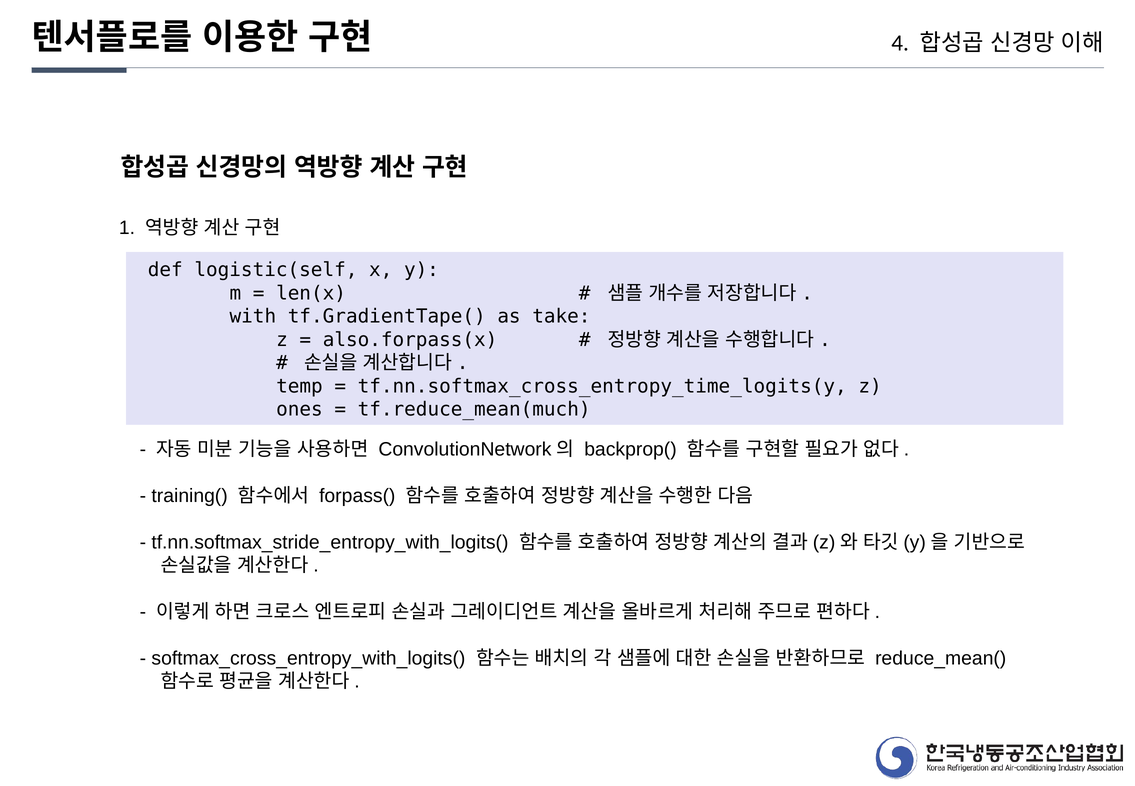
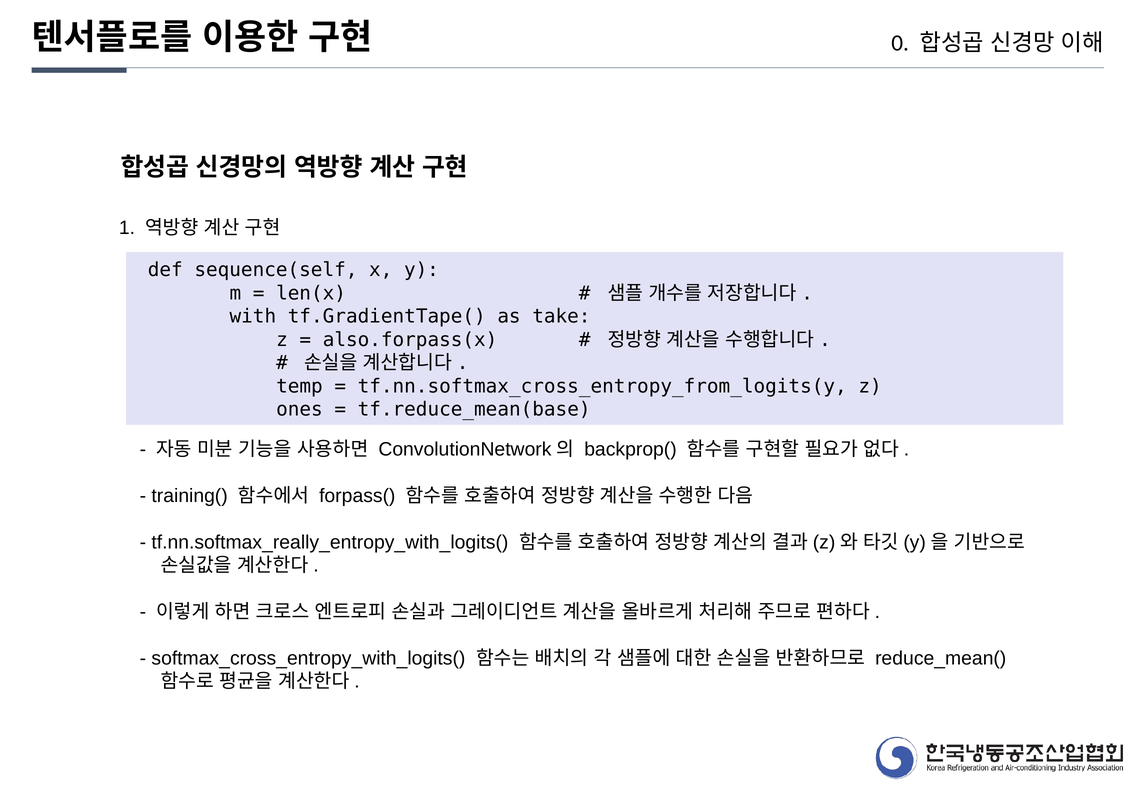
4: 4 -> 0
logistic(self: logistic(self -> sequence(self
tf.nn.softmax_cross_entropy_time_logits(y: tf.nn.softmax_cross_entropy_time_logits(y -> tf.nn.softmax_cross_entropy_from_logits(y
tf.reduce_mean(much: tf.reduce_mean(much -> tf.reduce_mean(base
tf.nn.softmax_stride_entropy_with_logits(: tf.nn.softmax_stride_entropy_with_logits( -> tf.nn.softmax_really_entropy_with_logits(
